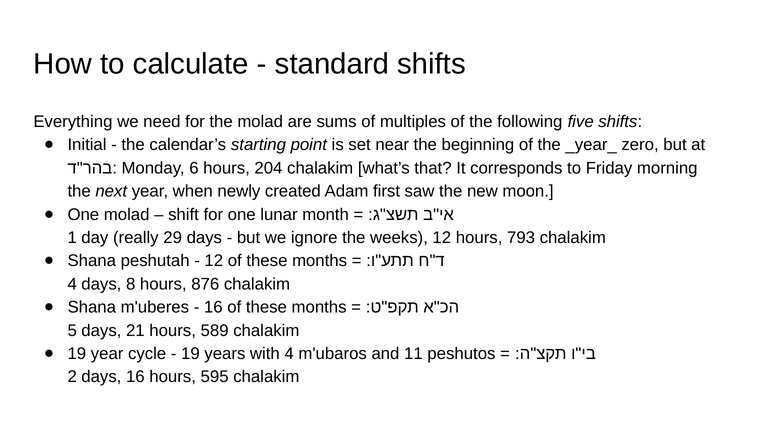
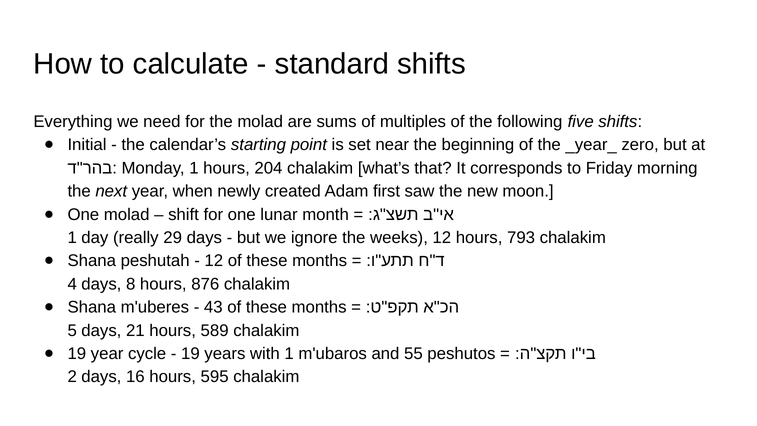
Monday 6: 6 -> 1
16 at (213, 307): 16 -> 43
with 4: 4 -> 1
11: 11 -> 55
